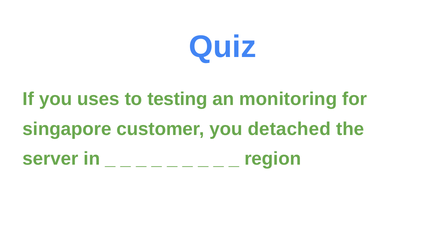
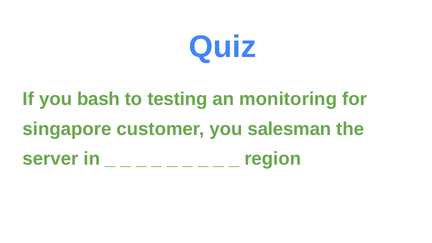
uses: uses -> bash
detached: detached -> salesman
